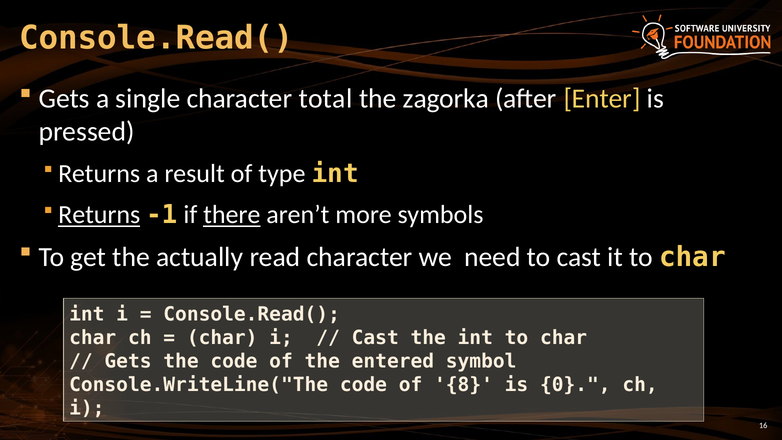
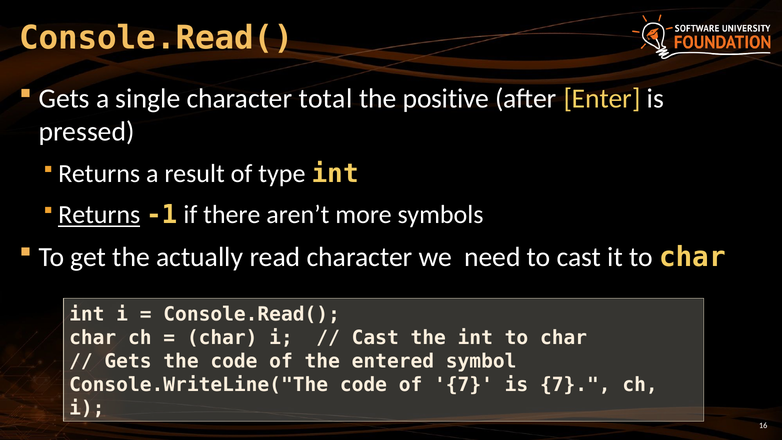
zagorka: zagorka -> positive
there underline: present -> none
of 8: 8 -> 7
is 0: 0 -> 7
